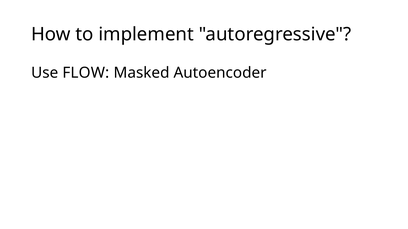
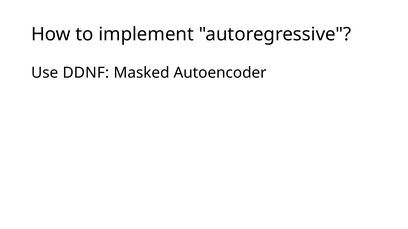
FLOW: FLOW -> DDNF
